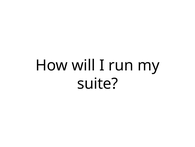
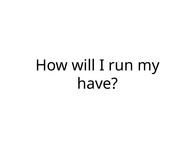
suite: suite -> have
